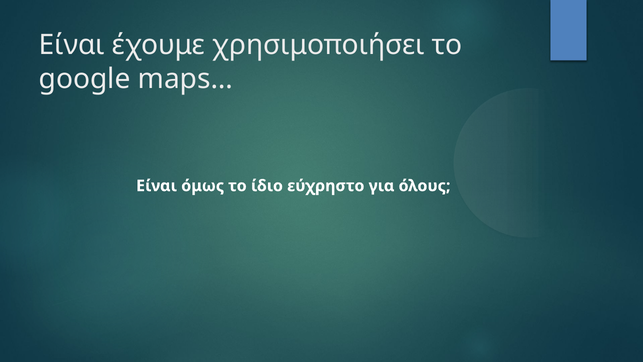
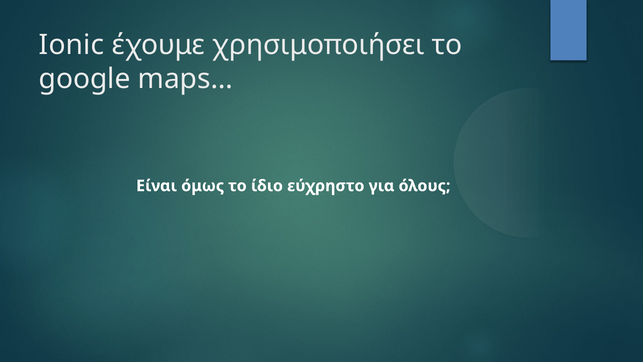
Είναι at (72, 45): Είναι -> Ionic
